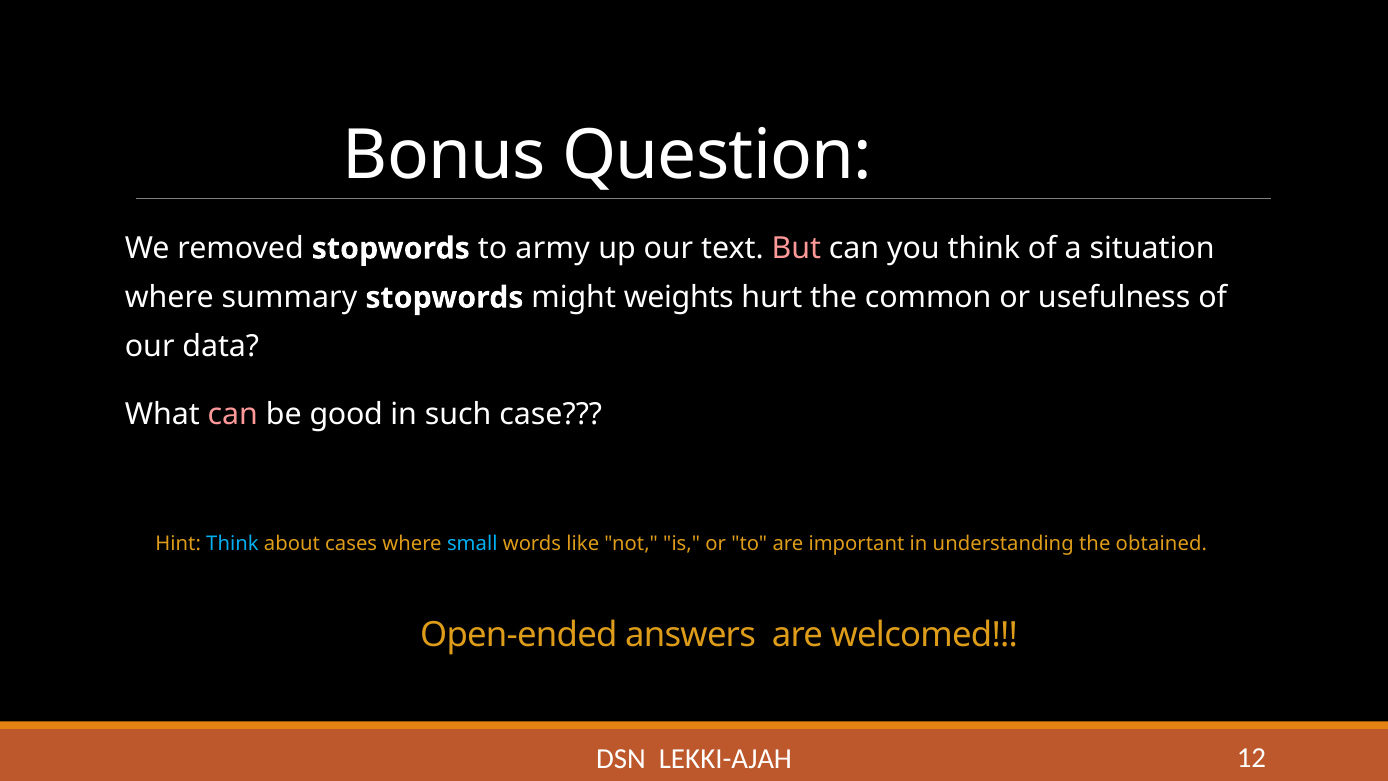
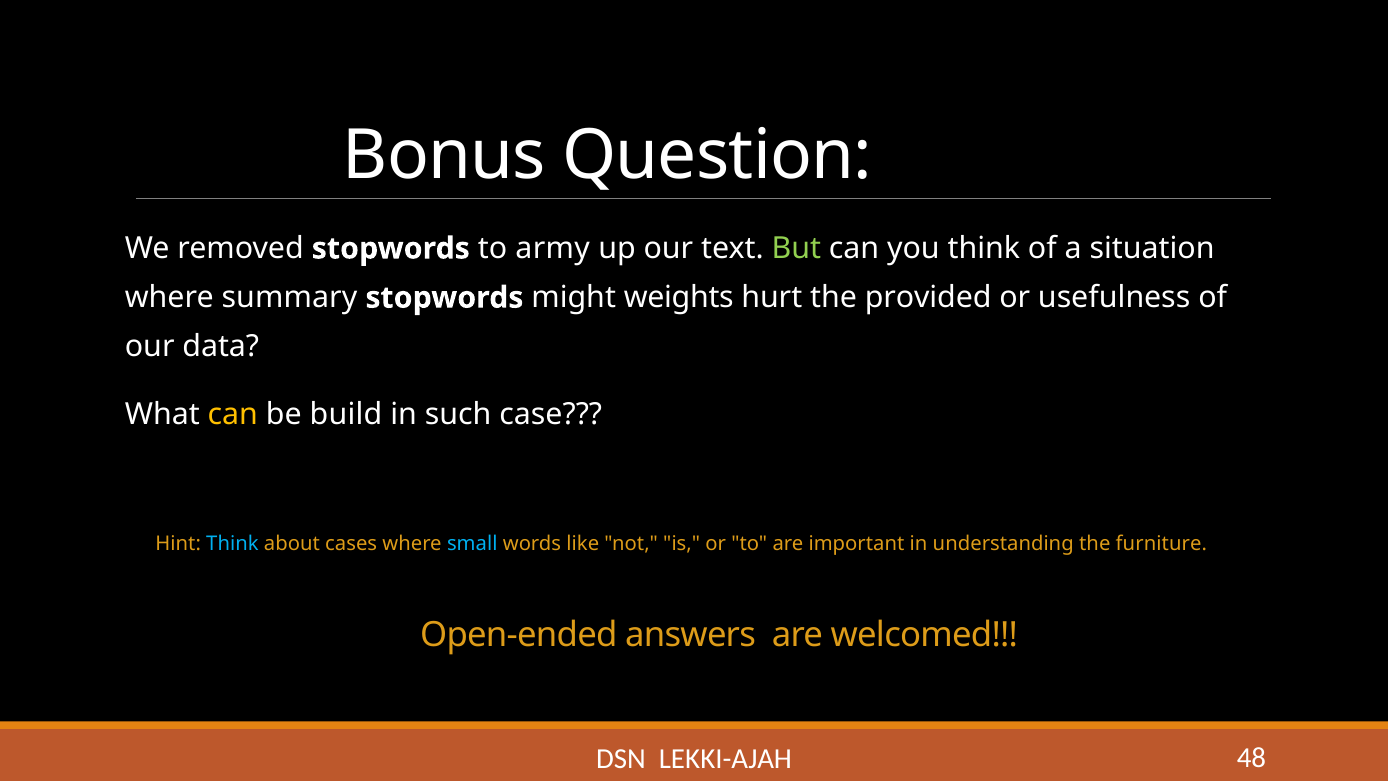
But colour: pink -> light green
common: common -> provided
can at (233, 414) colour: pink -> yellow
good: good -> build
obtained: obtained -> furniture
12: 12 -> 48
